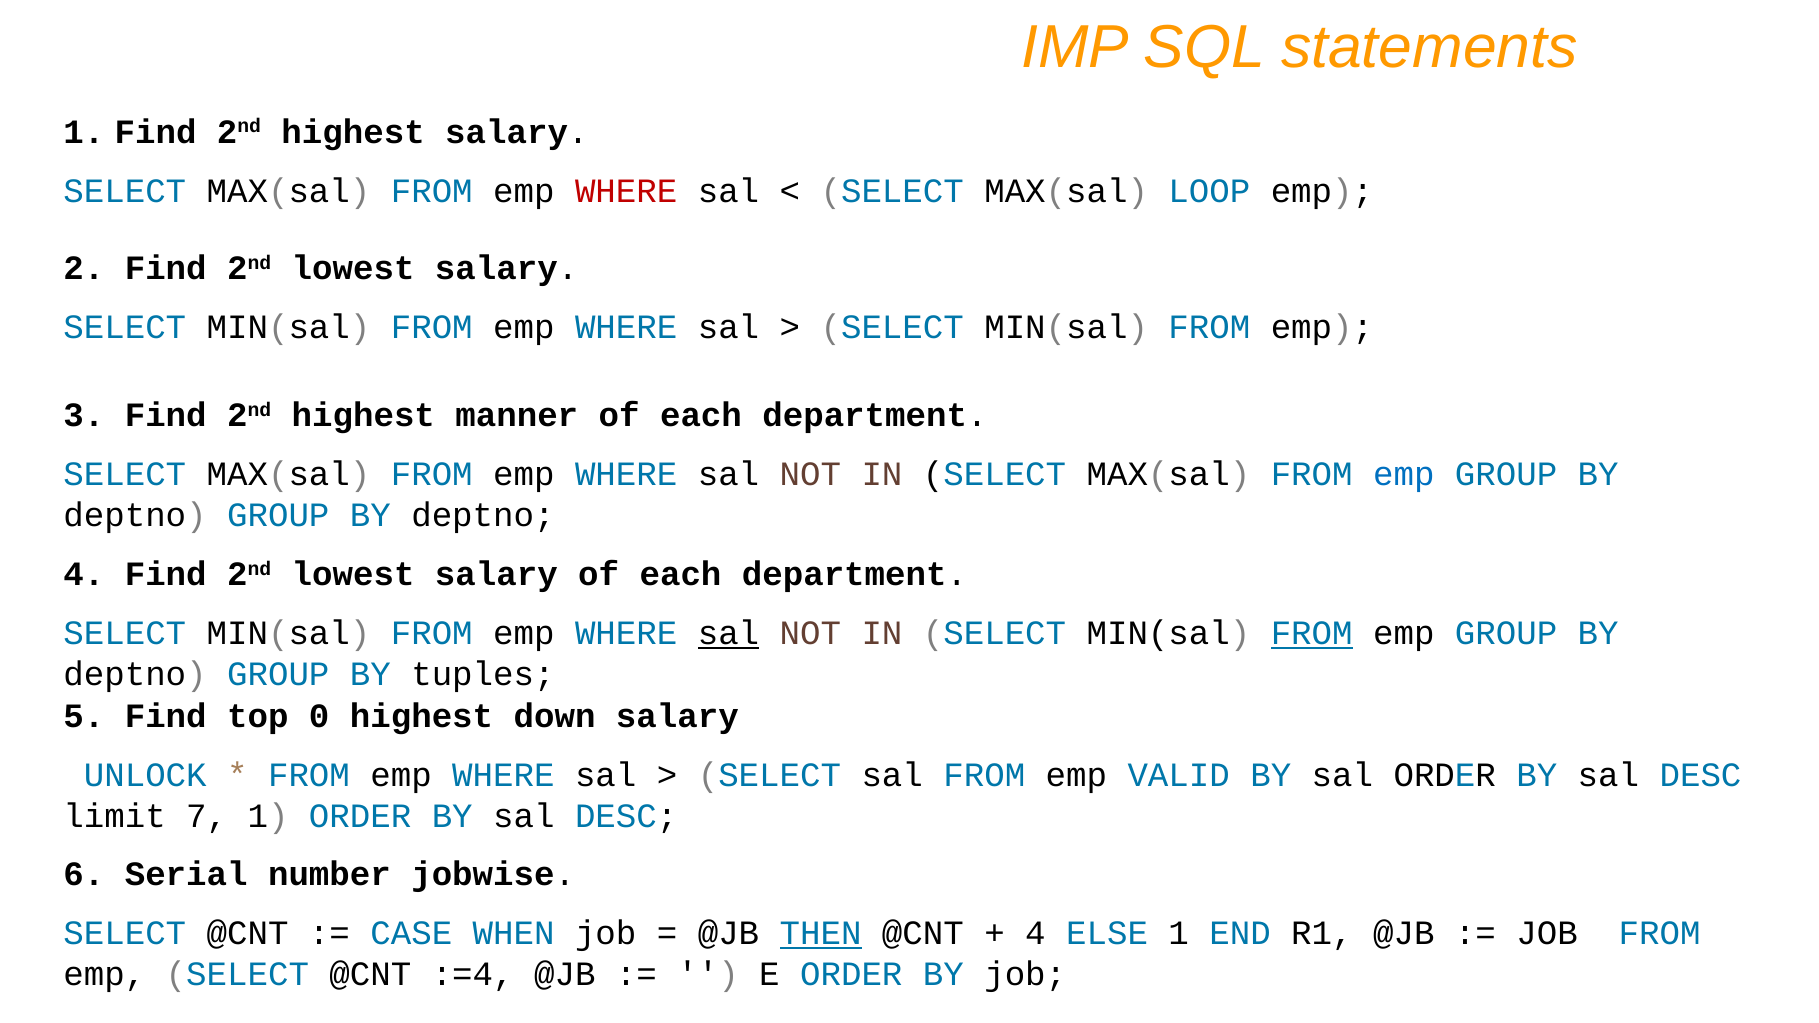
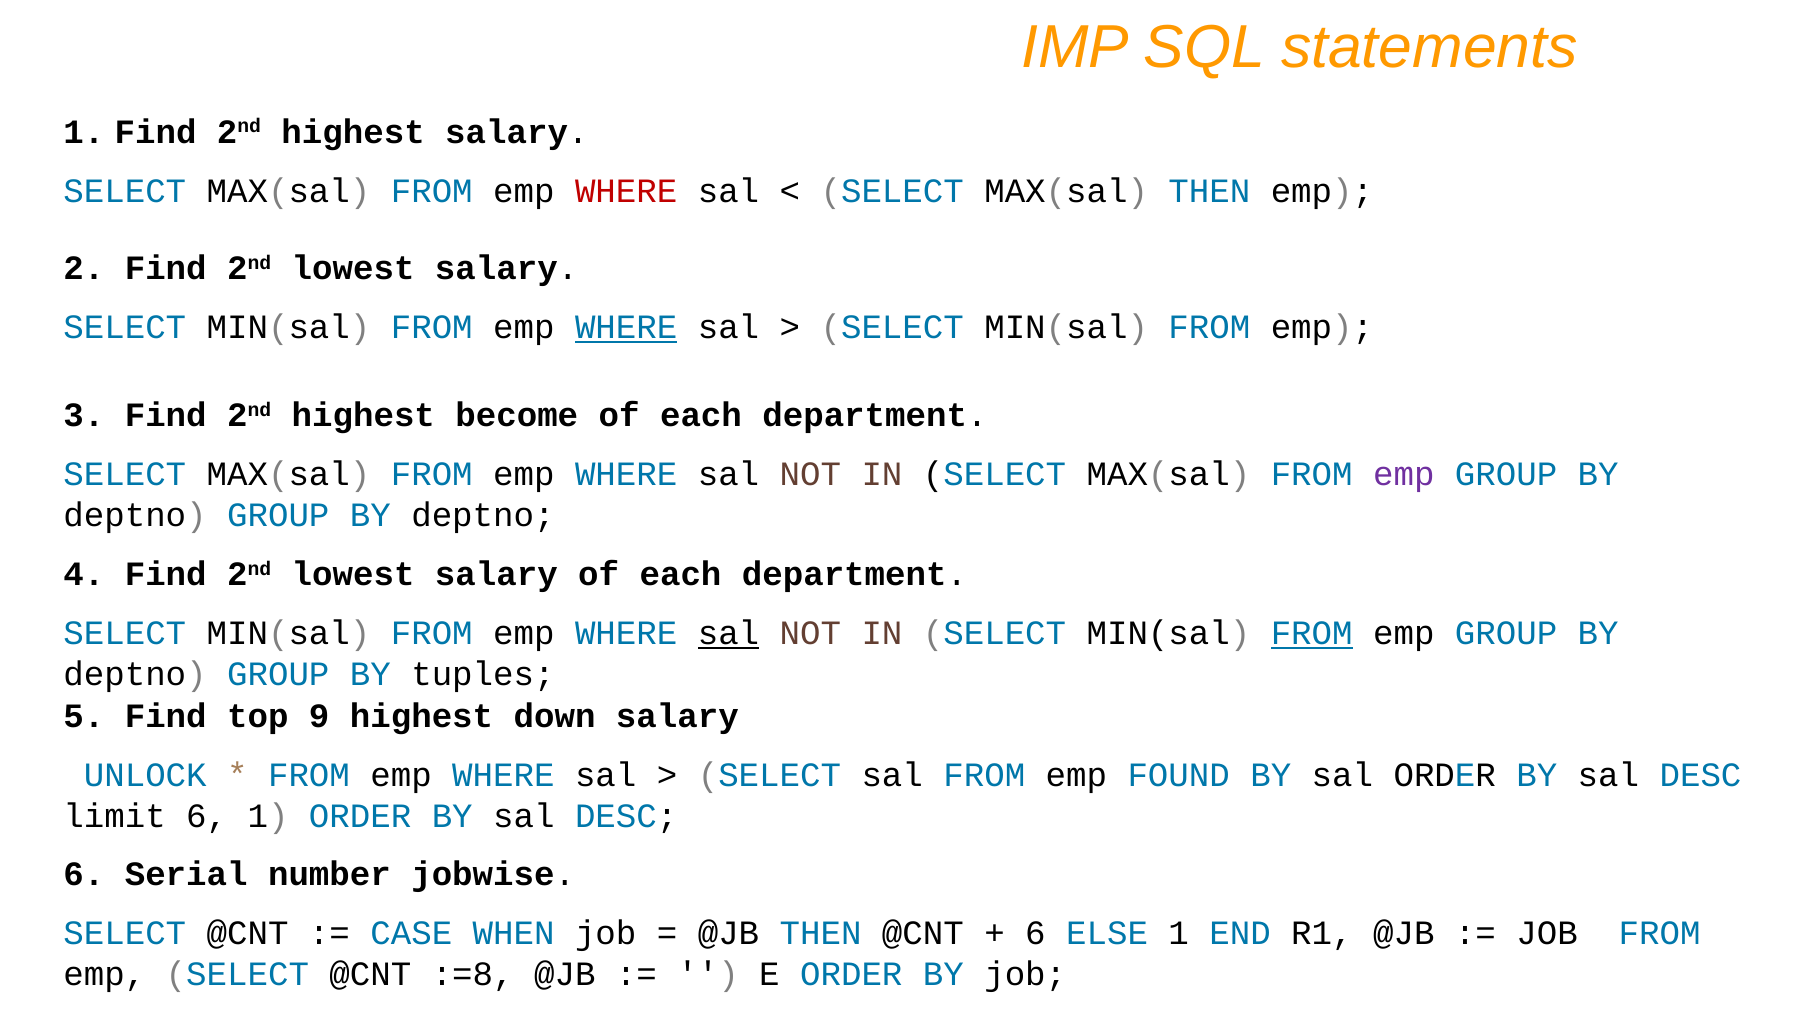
MAX(sal LOOP: LOOP -> THEN
WHERE at (626, 327) underline: none -> present
manner: manner -> become
emp at (1404, 475) colour: blue -> purple
0: 0 -> 9
VALID: VALID -> FOUND
limit 7: 7 -> 6
THEN at (821, 933) underline: present -> none
4 at (1035, 933): 4 -> 6
:=4: :=4 -> :=8
